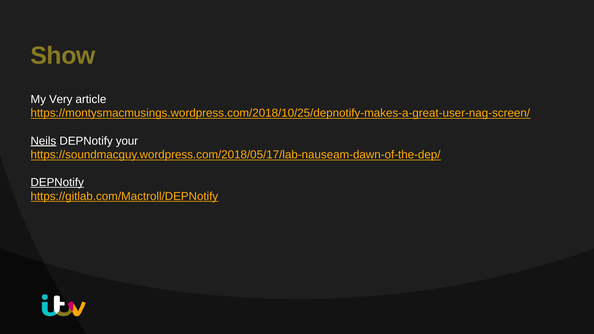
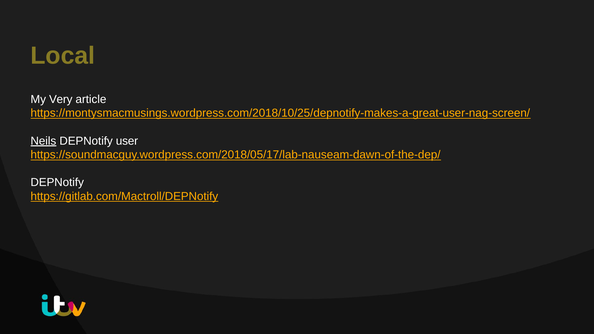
Show: Show -> Local
your: your -> user
DEPNotify at (57, 183) underline: present -> none
